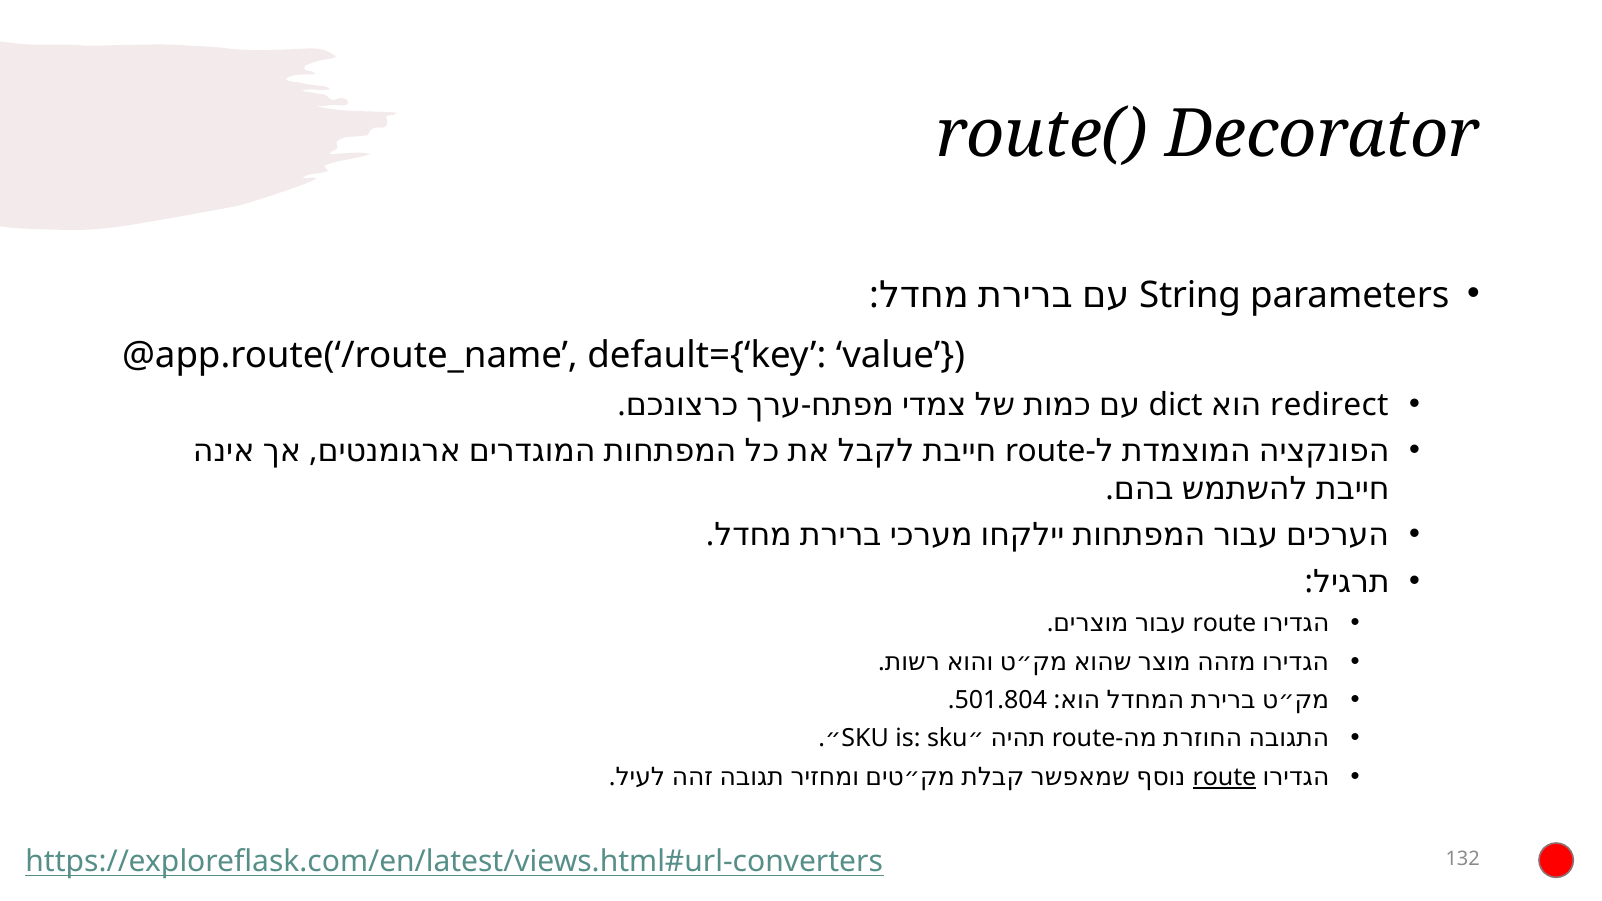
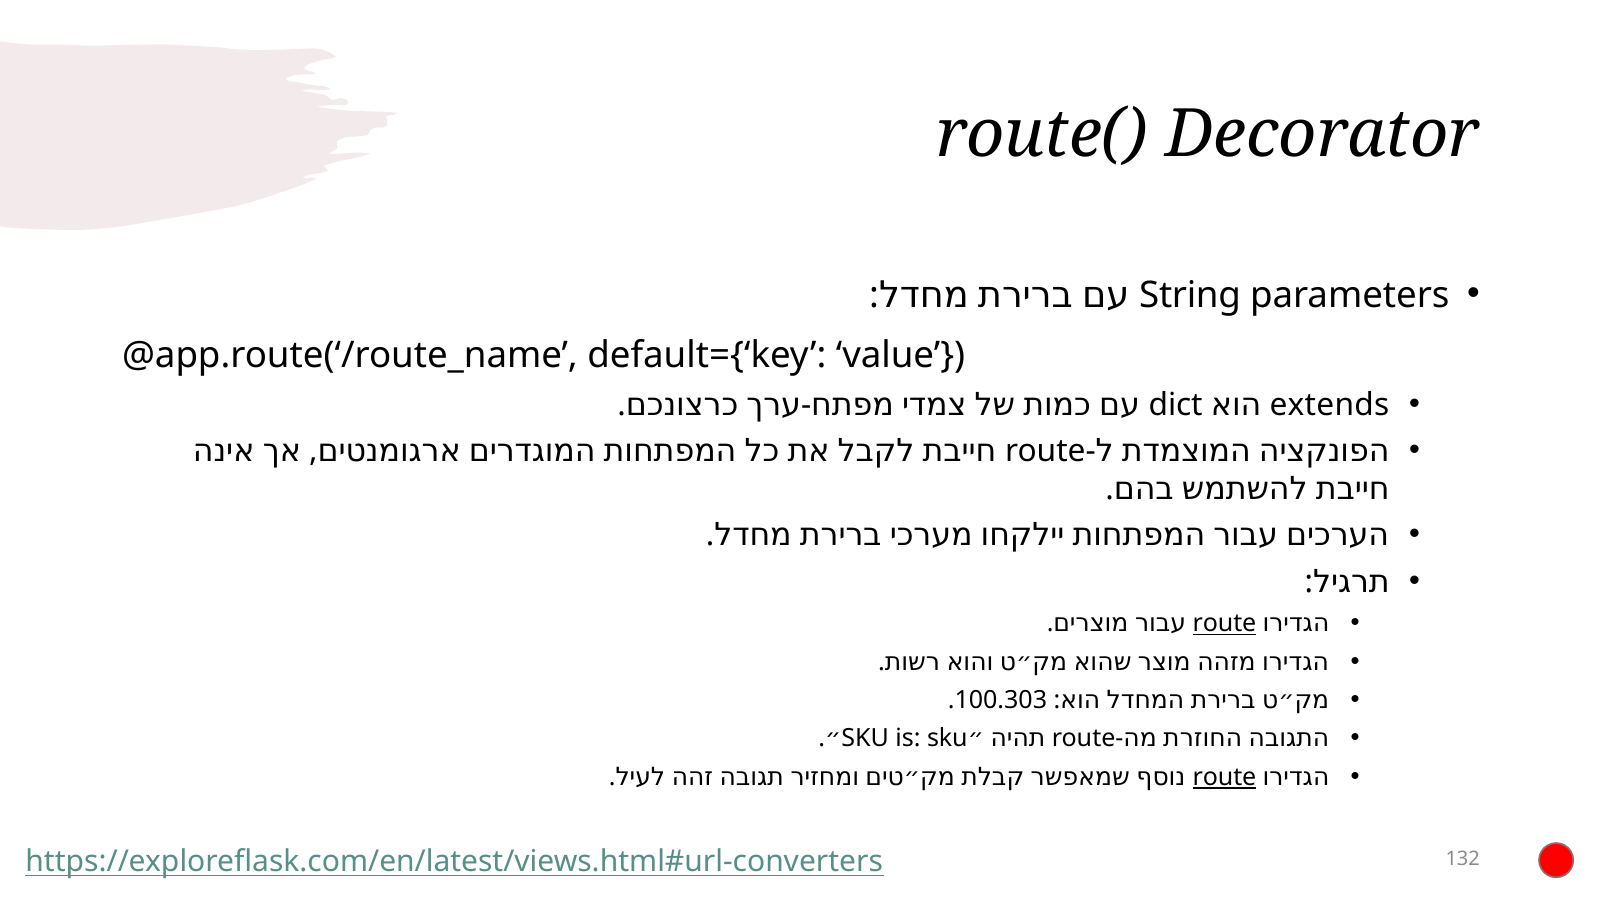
redirect: redirect -> extends
route at (1224, 624) underline: none -> present
501.804: 501.804 -> 100.303
